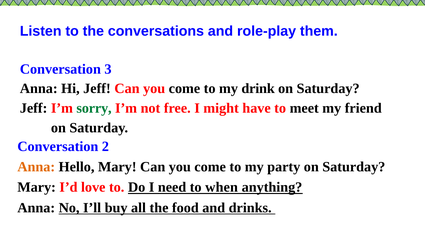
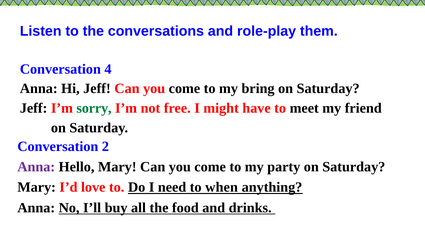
3: 3 -> 4
drink: drink -> bring
Anna at (36, 167) colour: orange -> purple
